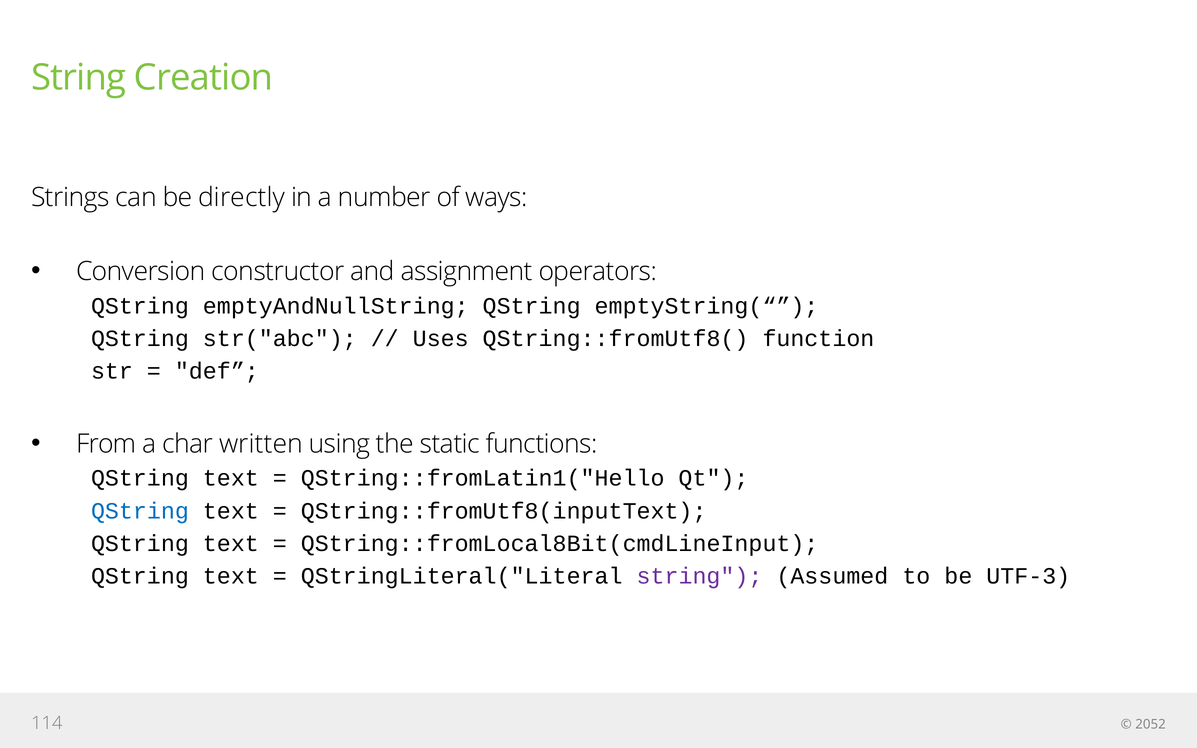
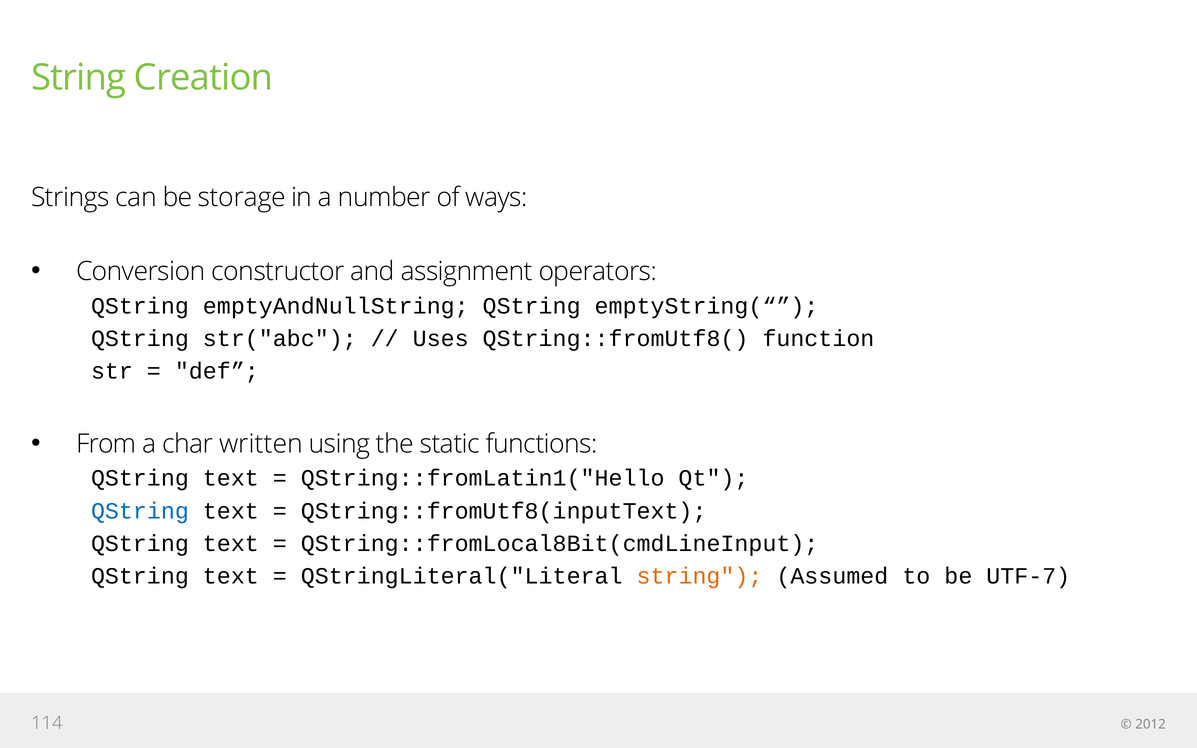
directly: directly -> storage
string at (699, 576) colour: purple -> orange
UTF-3: UTF-3 -> UTF-7
2052: 2052 -> 2012
